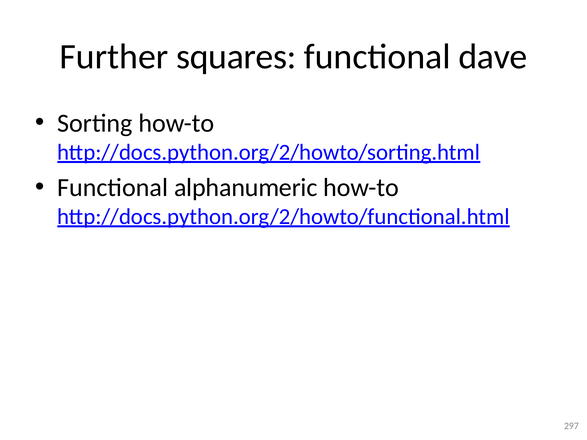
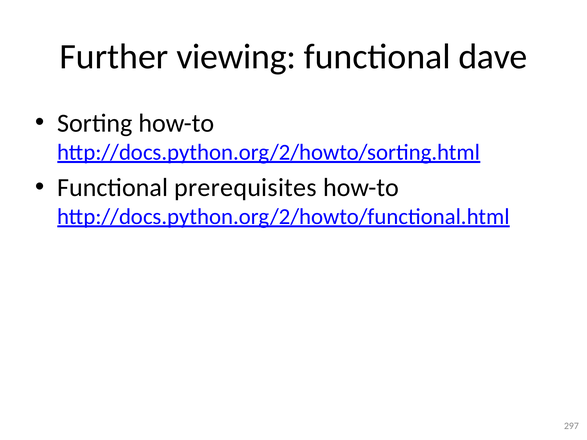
squares: squares -> viewing
alphanumeric: alphanumeric -> prerequisites
